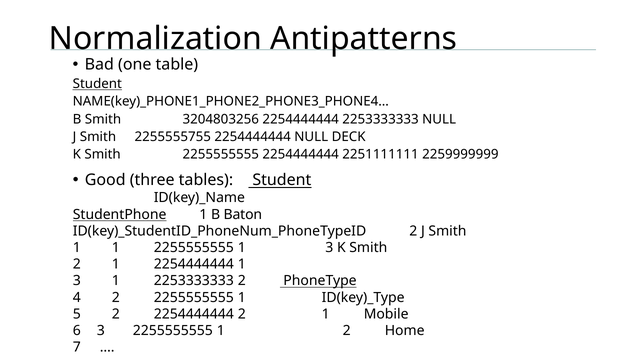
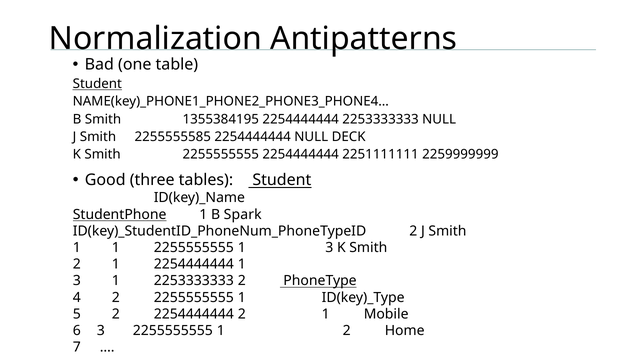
3204803256: 3204803256 -> 1355384195
2255555755: 2255555755 -> 2255555585
Baton: Baton -> Spark
